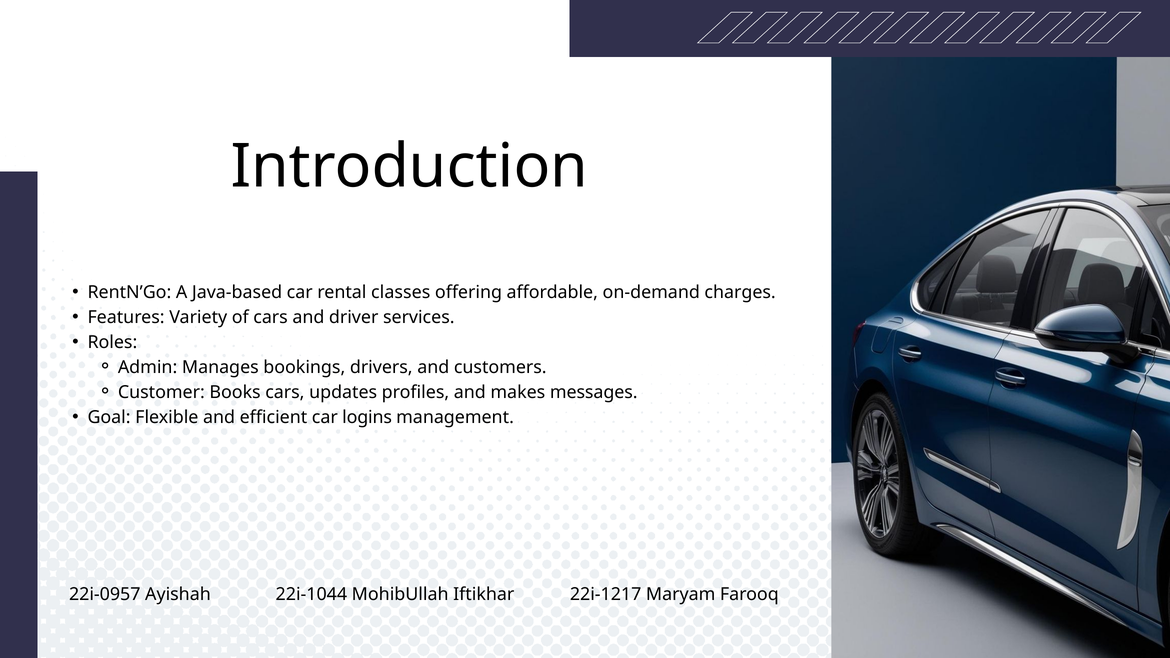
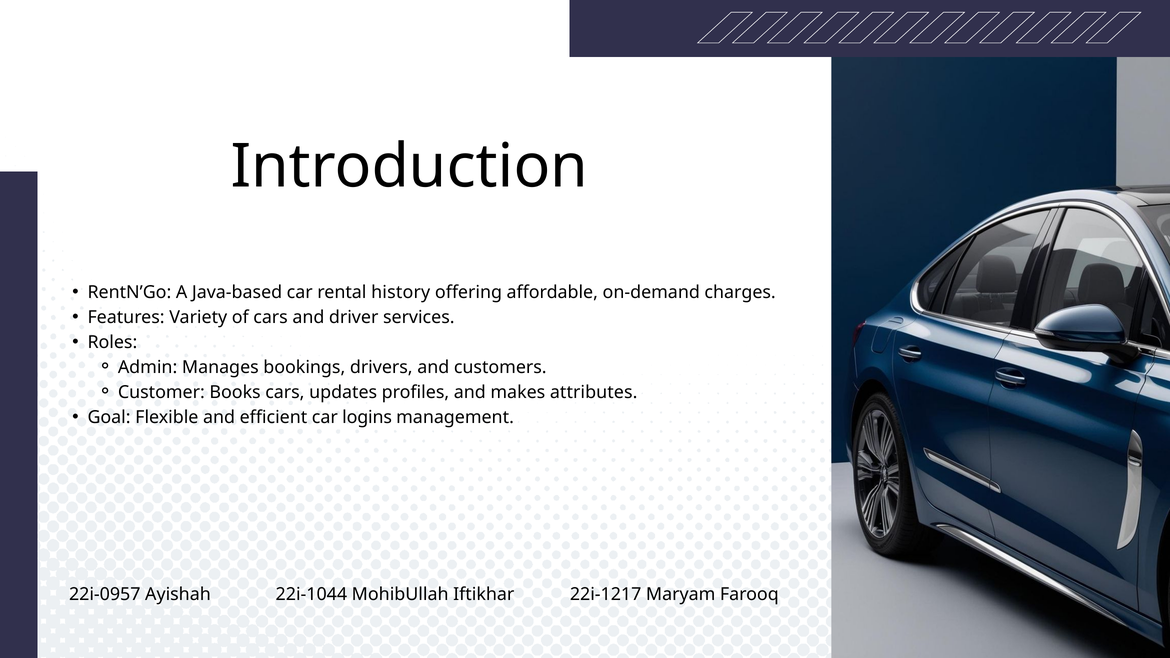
classes: classes -> history
messages: messages -> attributes
